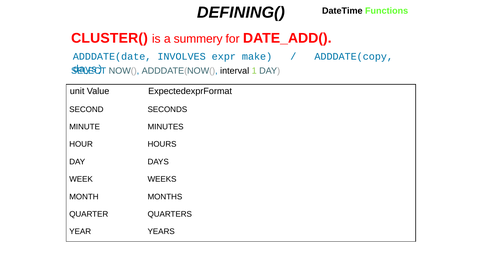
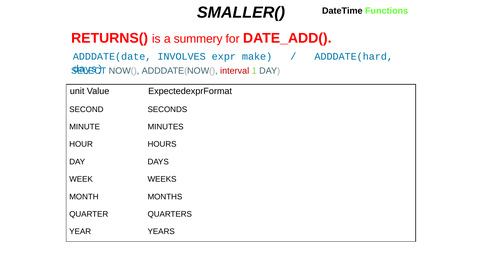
DEFINING(: DEFINING( -> SMALLER(
CLUSTER(: CLUSTER( -> RETURNS(
ADDDATE(copy: ADDDATE(copy -> ADDDATE(hard
interval colour: black -> red
